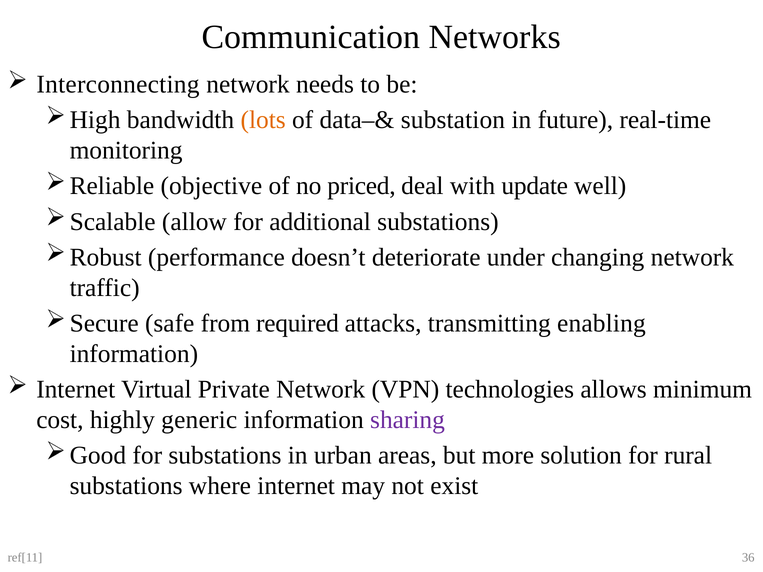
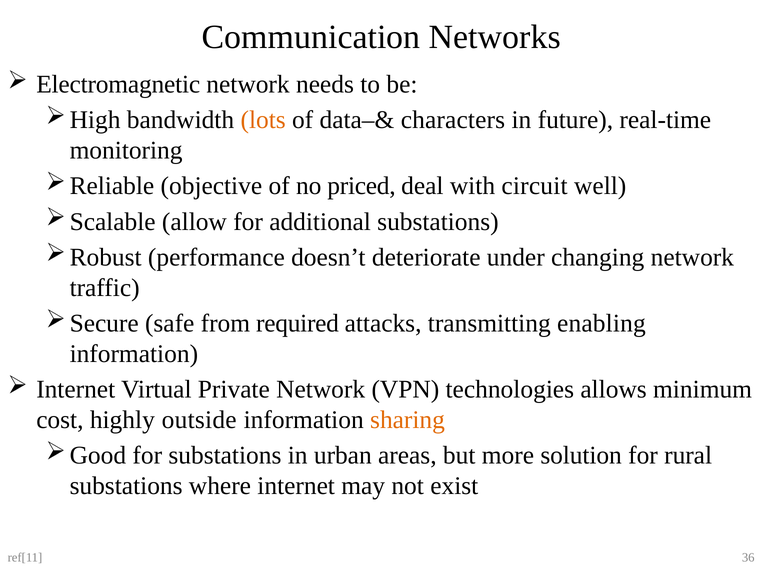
Interconnecting: Interconnecting -> Electromagnetic
substation: substation -> characters
update: update -> circuit
generic: generic -> outside
sharing colour: purple -> orange
